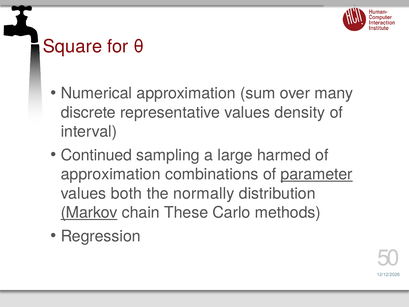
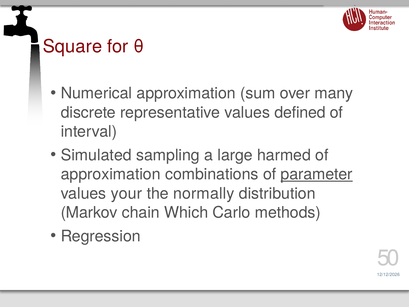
density: density -> defined
Continued: Continued -> Simulated
both: both -> your
Markov underline: present -> none
These: These -> Which
